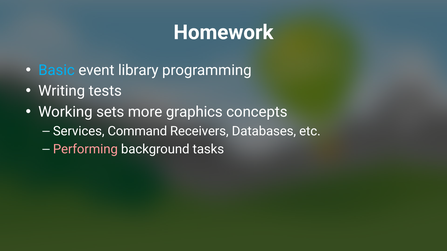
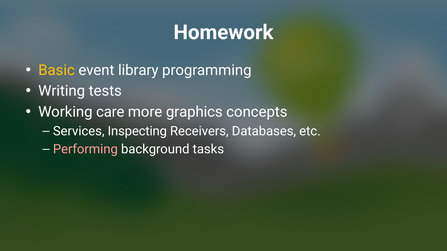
Basic colour: light blue -> yellow
sets: sets -> care
Command: Command -> Inspecting
